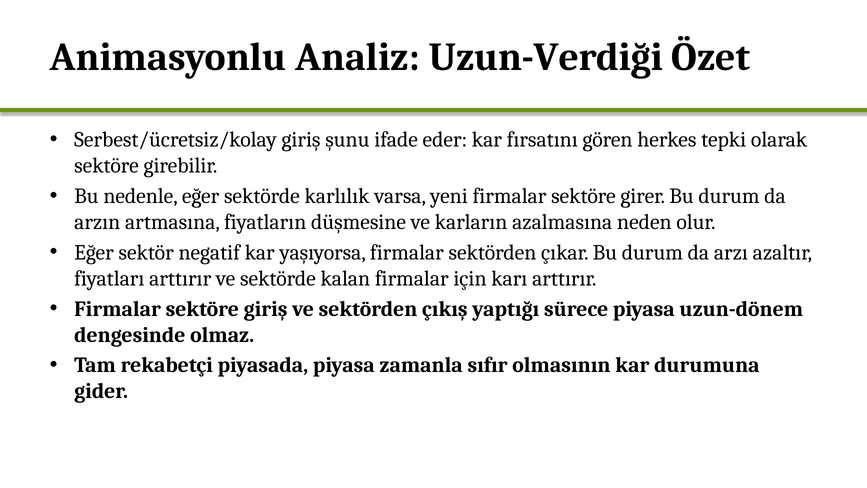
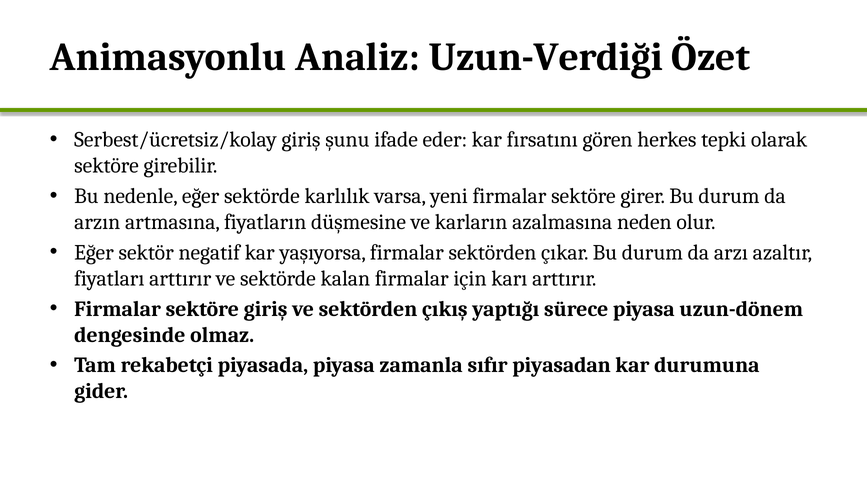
olmasının: olmasının -> piyasadan
